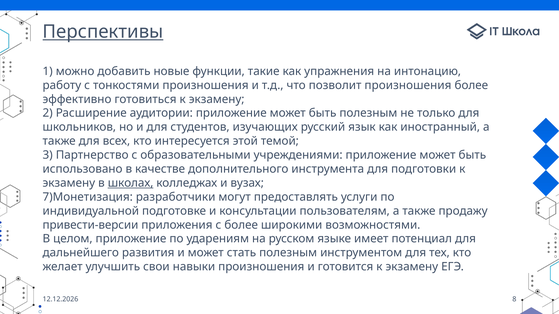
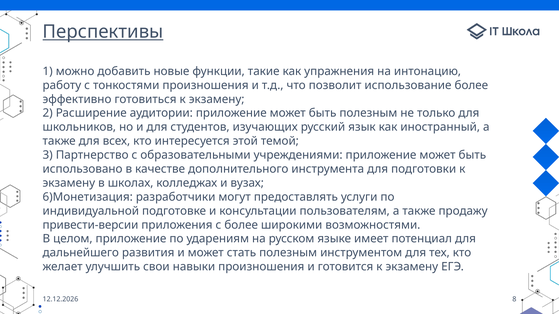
позволит произношения: произношения -> использование
школах underline: present -> none
7)Монетизация: 7)Монетизация -> 6)Монетизация
